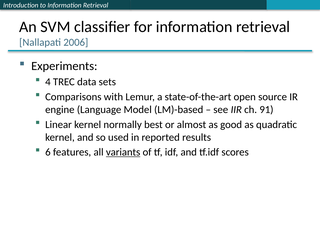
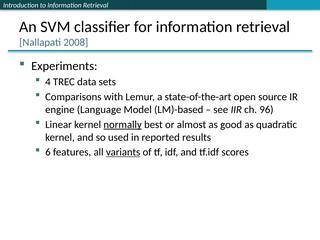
2006: 2006 -> 2008
91: 91 -> 96
normally underline: none -> present
